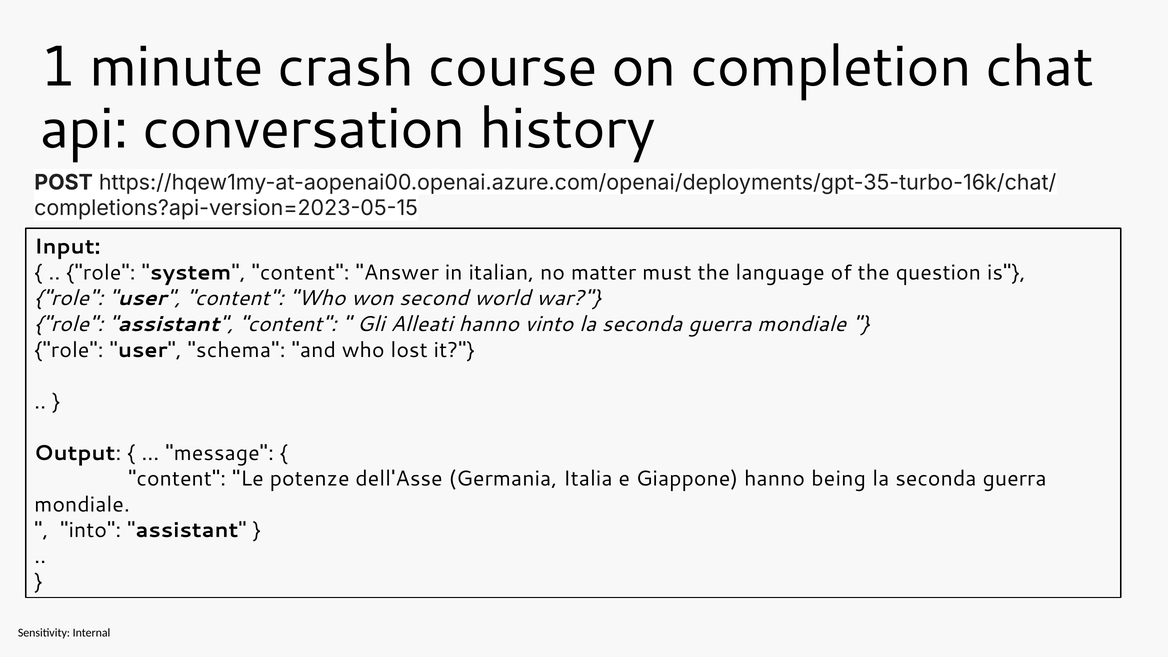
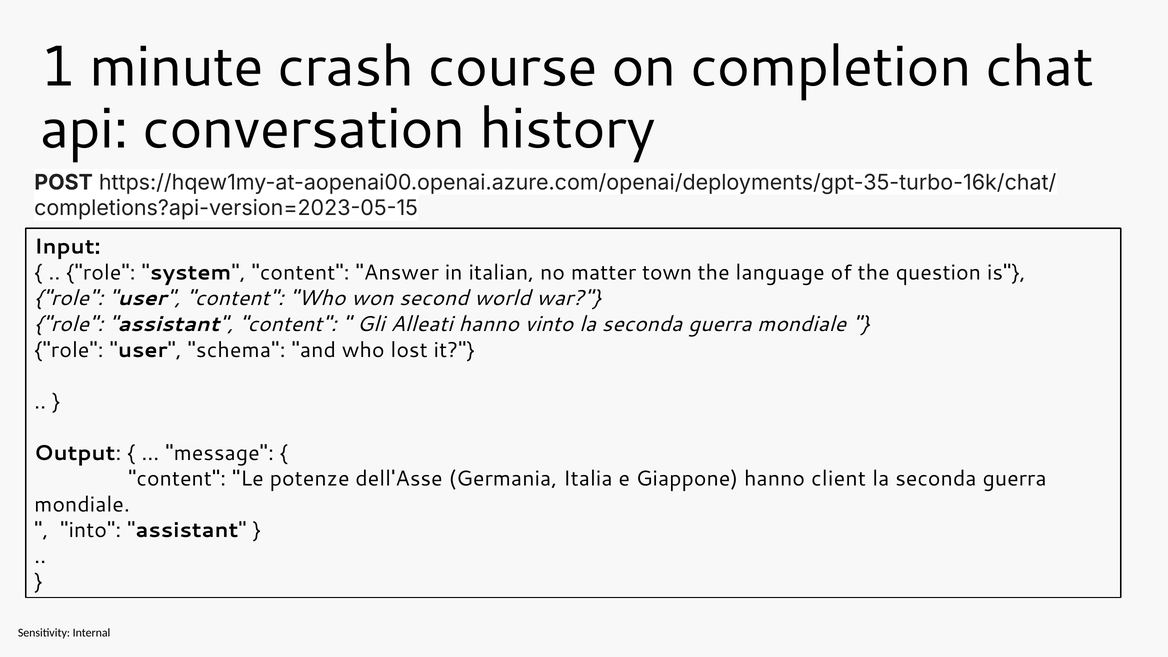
must: must -> town
being: being -> client
